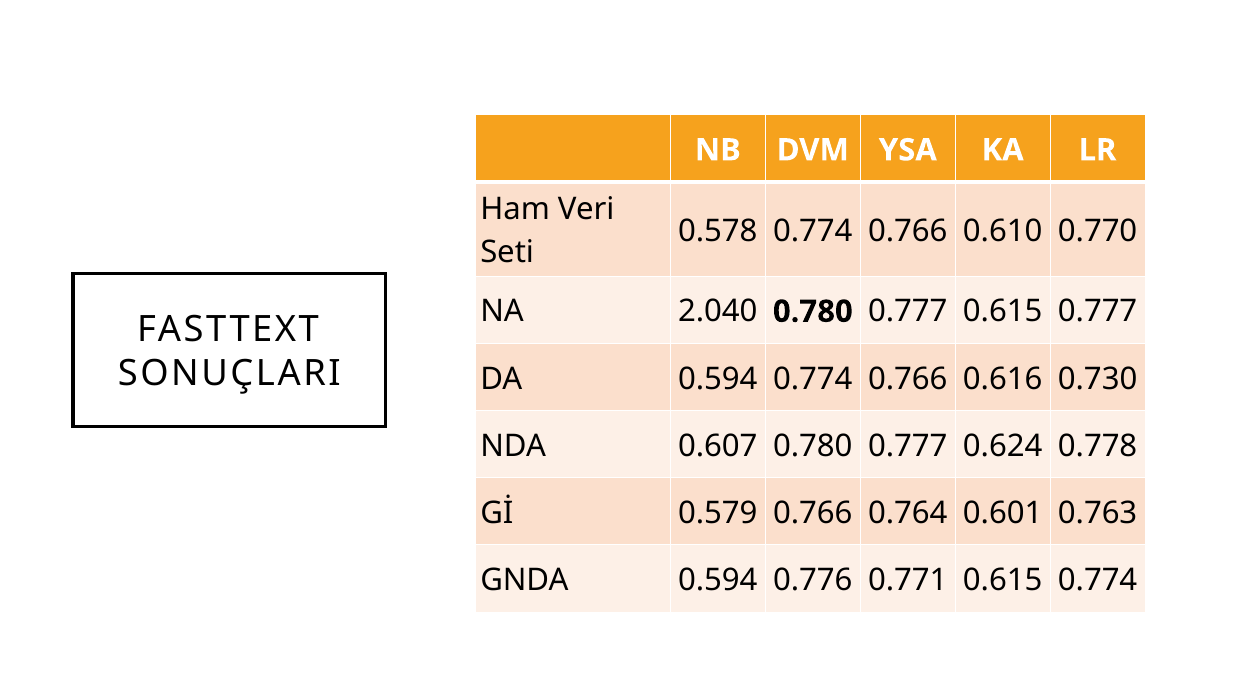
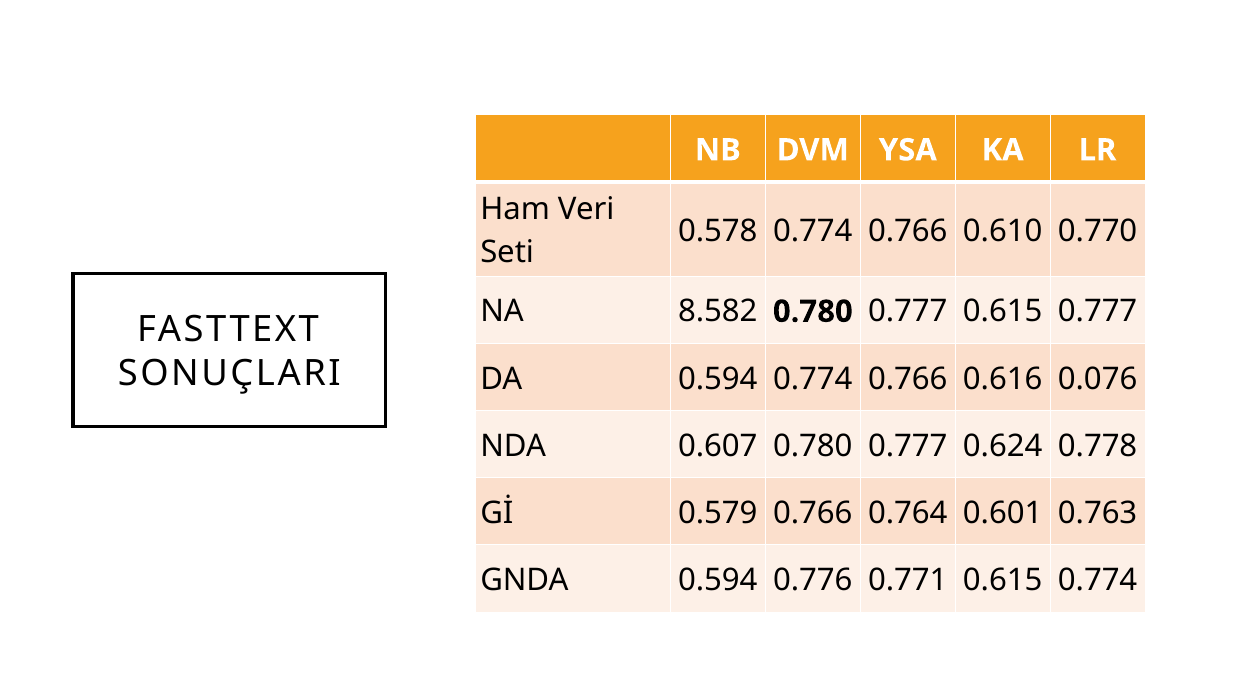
2.040: 2.040 -> 8.582
0.730: 0.730 -> 0.076
